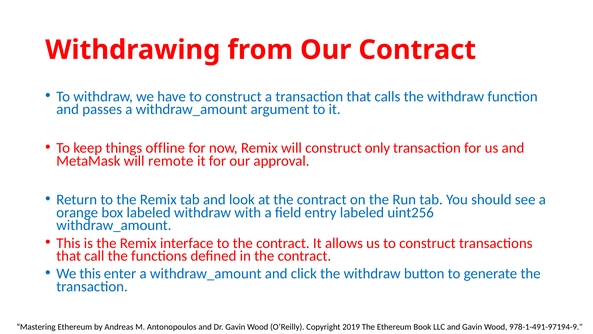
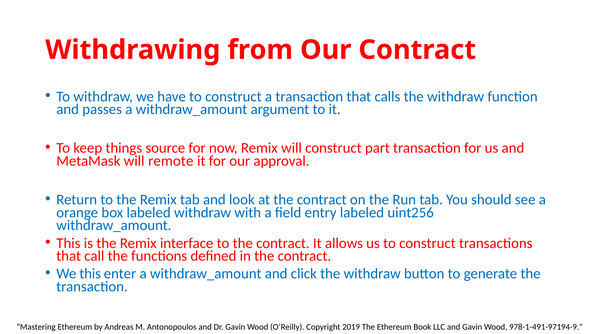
offline: offline -> source
only: only -> part
